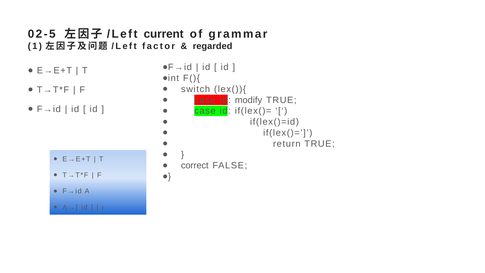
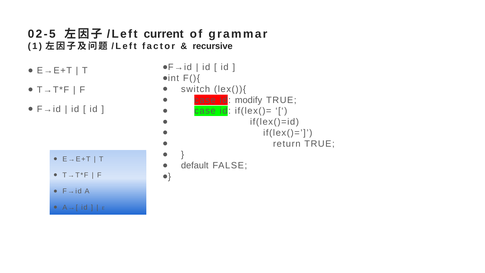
regarded: regarded -> recursive
correct: correct -> default
